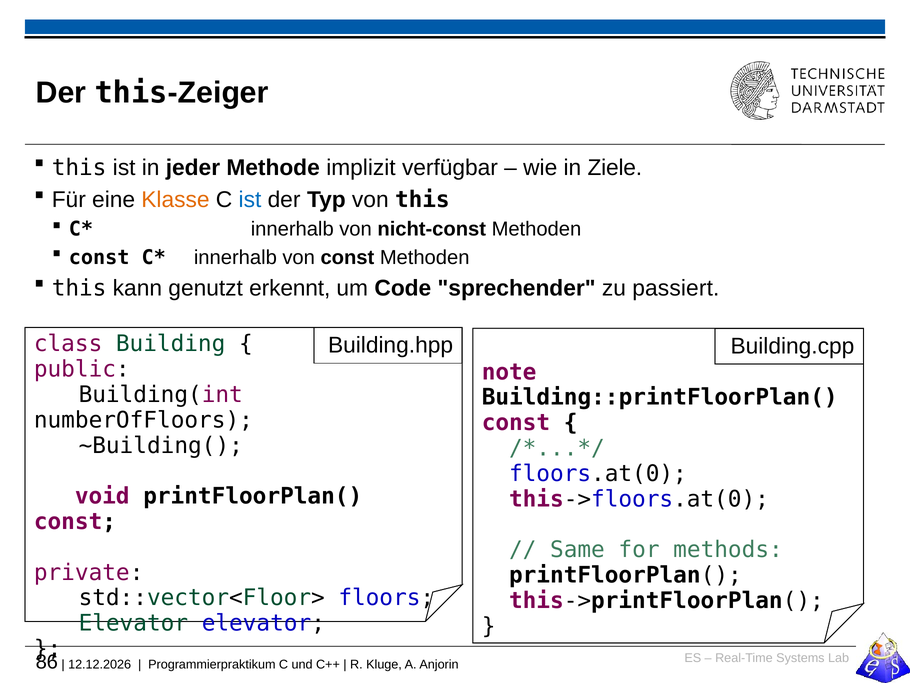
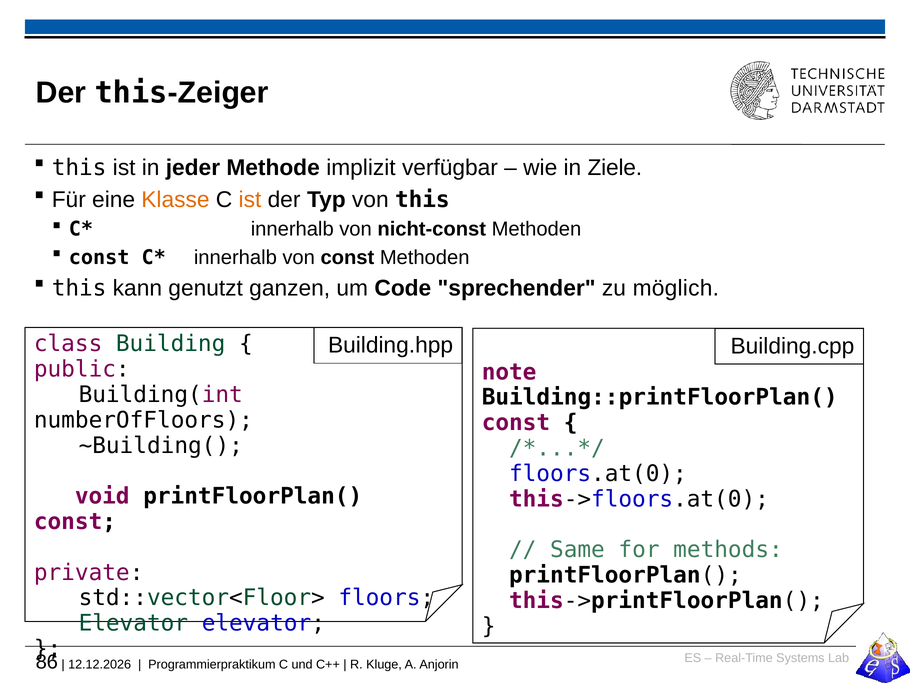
ist at (250, 199) colour: blue -> orange
erkennt: erkennt -> ganzen
passiert: passiert -> möglich
